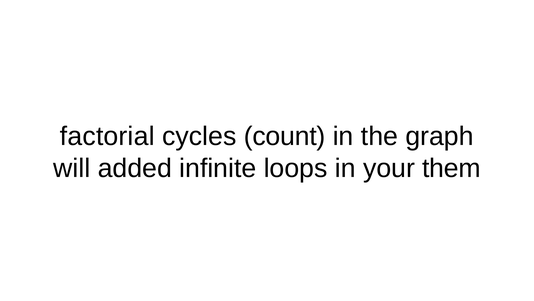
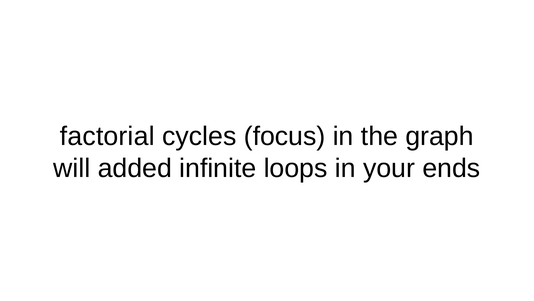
count: count -> focus
them: them -> ends
